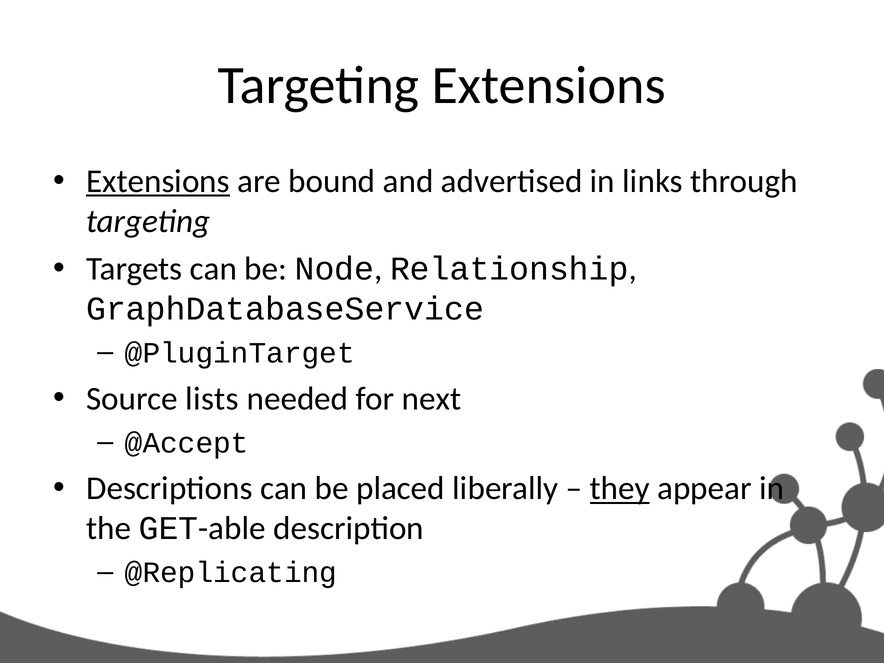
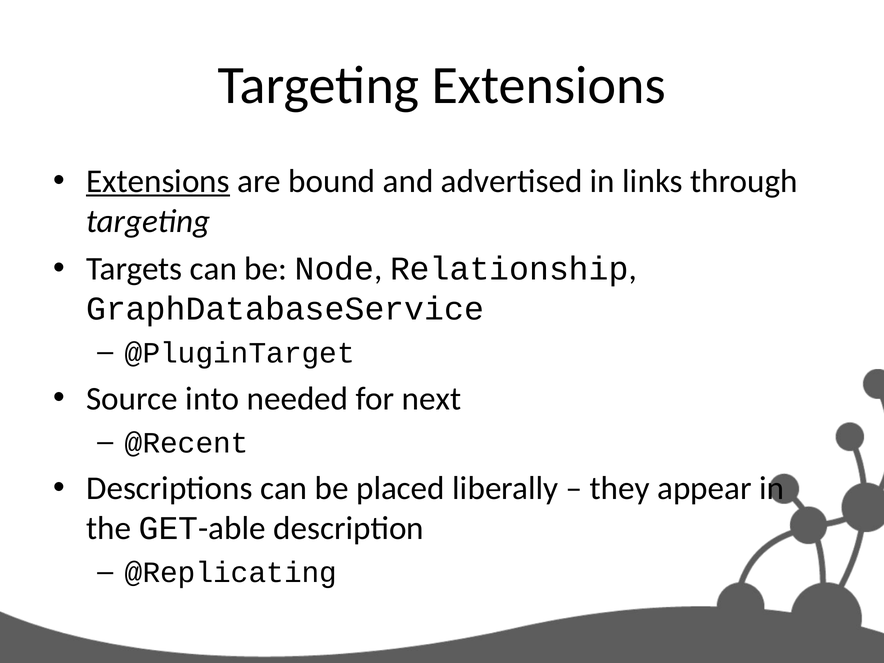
lists: lists -> into
@Accept: @Accept -> @Recent
they underline: present -> none
